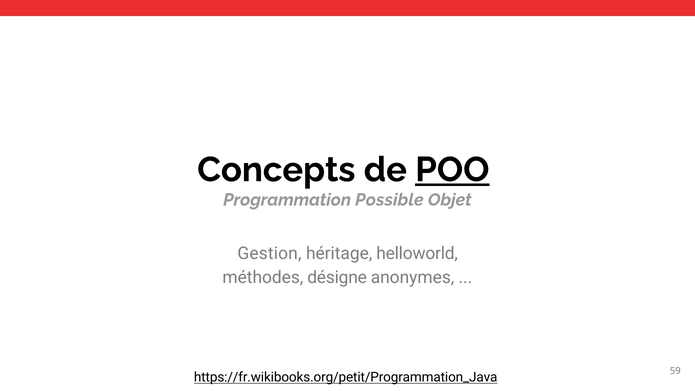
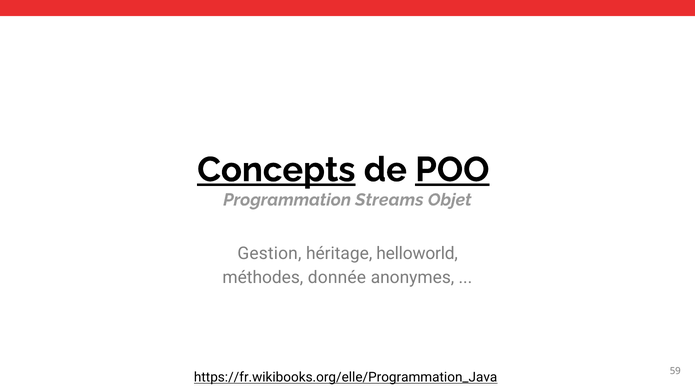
Concepts underline: none -> present
Possible: Possible -> Streams
désigne: désigne -> donnée
https://fr.wikibooks.org/petit/Programmation_Java: https://fr.wikibooks.org/petit/Programmation_Java -> https://fr.wikibooks.org/elle/Programmation_Java
